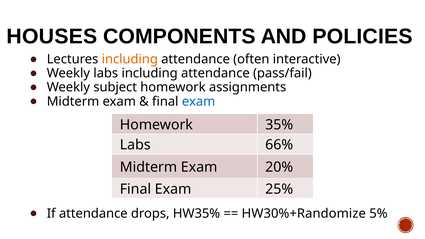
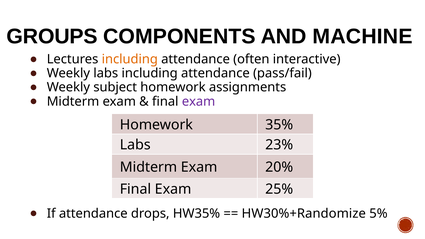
HOUSES: HOUSES -> GROUPS
POLICIES: POLICIES -> MACHINE
exam at (199, 101) colour: blue -> purple
66%: 66% -> 23%
